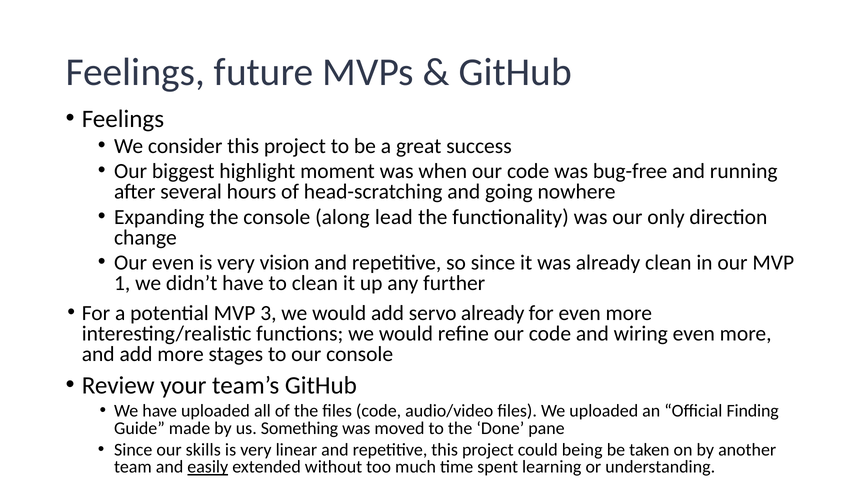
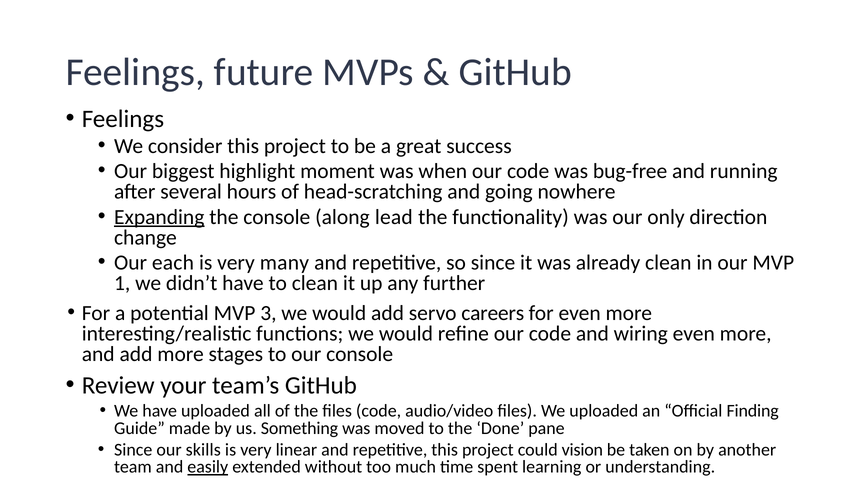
Expanding underline: none -> present
Our even: even -> each
vision: vision -> many
servo already: already -> careers
being: being -> vision
